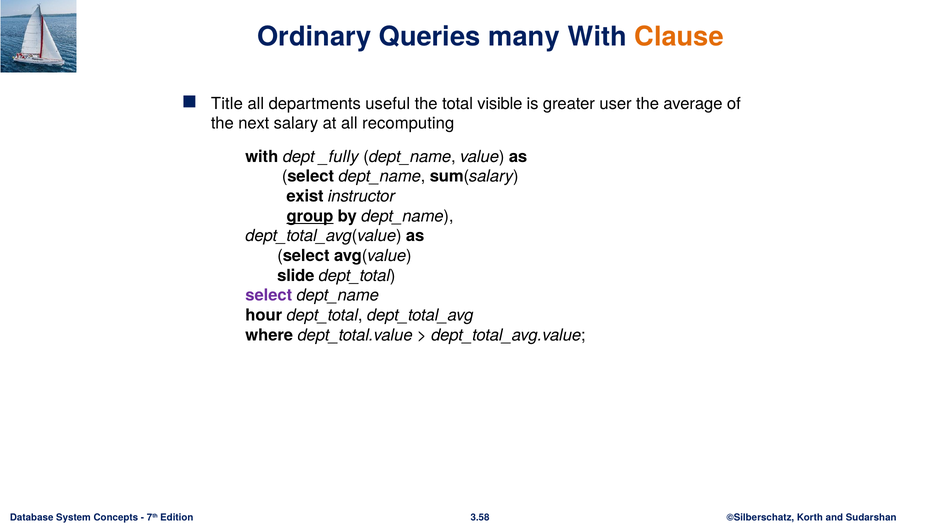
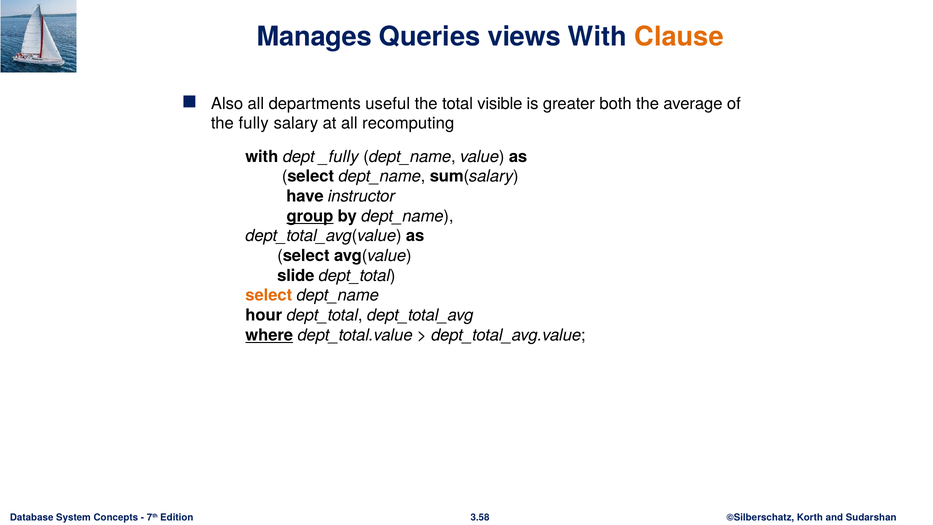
Ordinary: Ordinary -> Manages
many: many -> views
Title: Title -> Also
user: user -> both
next: next -> fully
exist: exist -> have
select at (269, 295) colour: purple -> orange
where underline: none -> present
